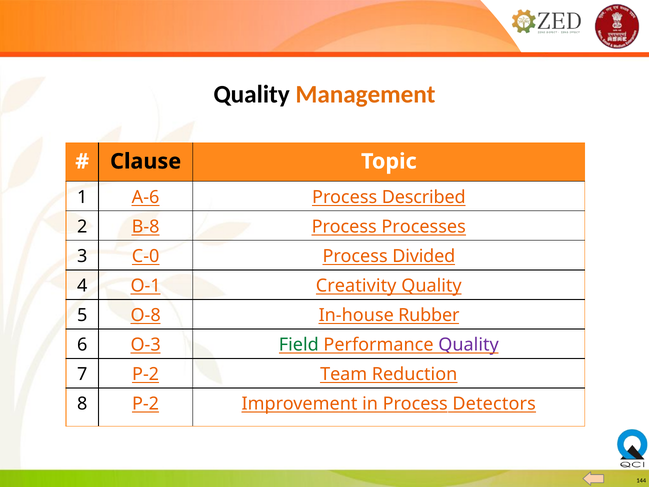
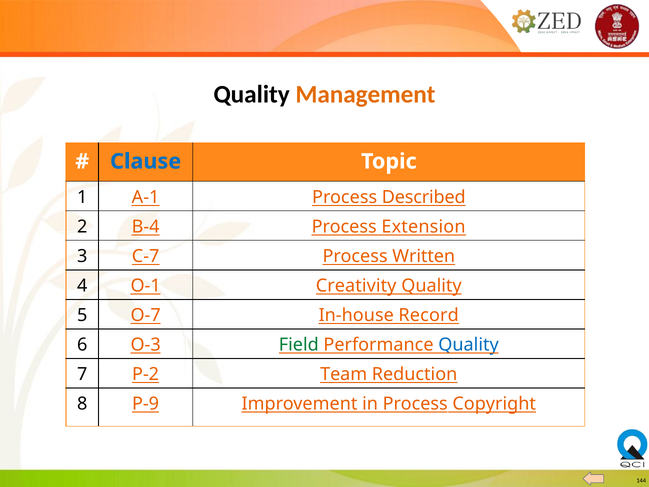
Clause colour: black -> blue
A-6: A-6 -> A-1
B-8: B-8 -> B-4
Processes: Processes -> Extension
C-0: C-0 -> C-7
Divided: Divided -> Written
O-8: O-8 -> O-7
Rubber: Rubber -> Record
Quality at (469, 345) colour: purple -> blue
8 P-2: P-2 -> P-9
Detectors: Detectors -> Copyright
